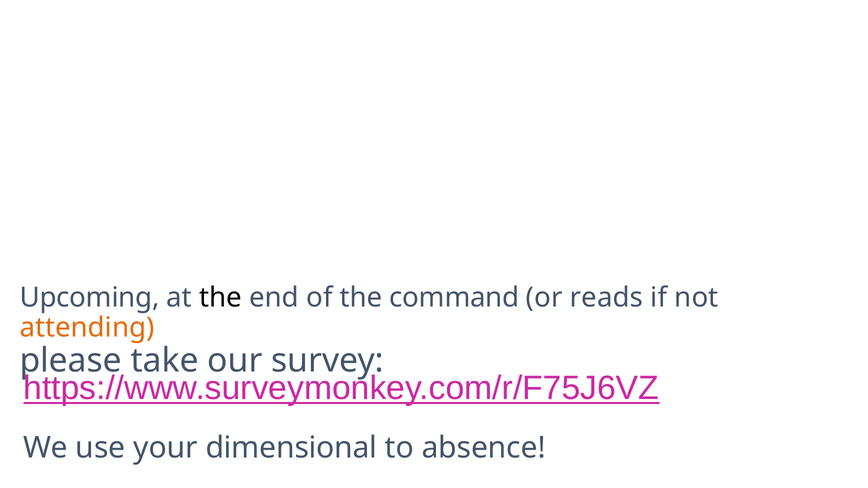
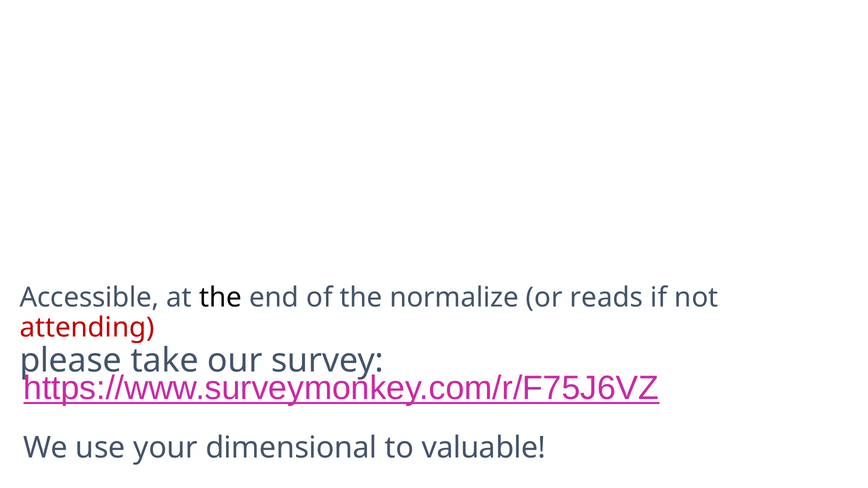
Upcoming: Upcoming -> Accessible
command: command -> normalize
attending colour: orange -> red
absence: absence -> valuable
